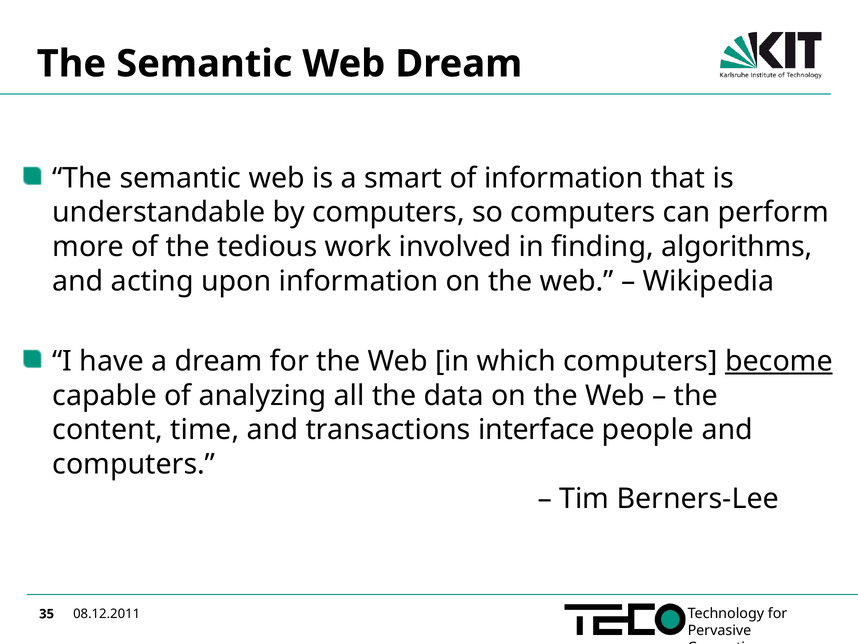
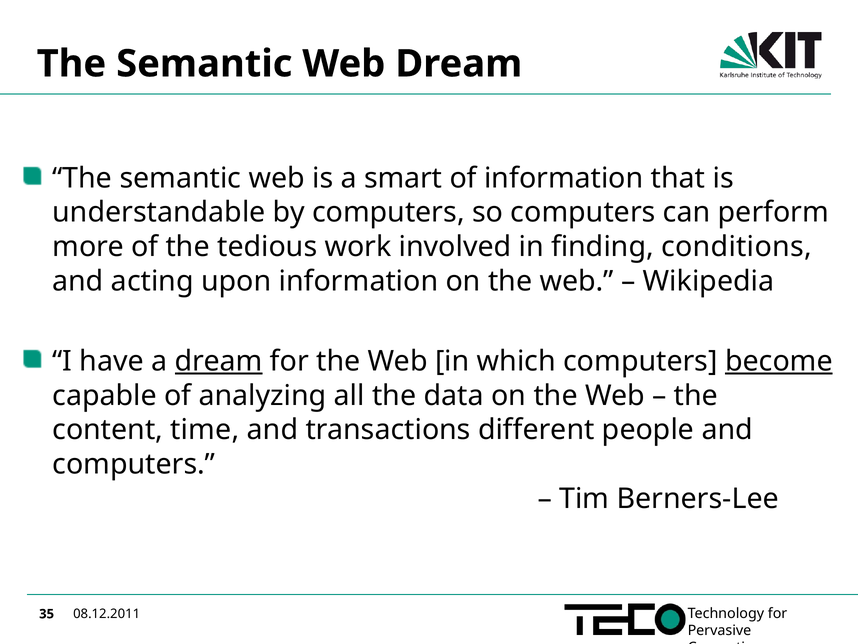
algorithms: algorithms -> conditions
dream at (219, 361) underline: none -> present
interface: interface -> different
